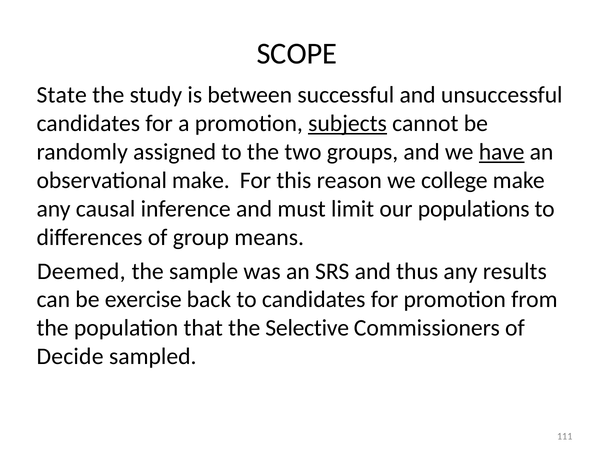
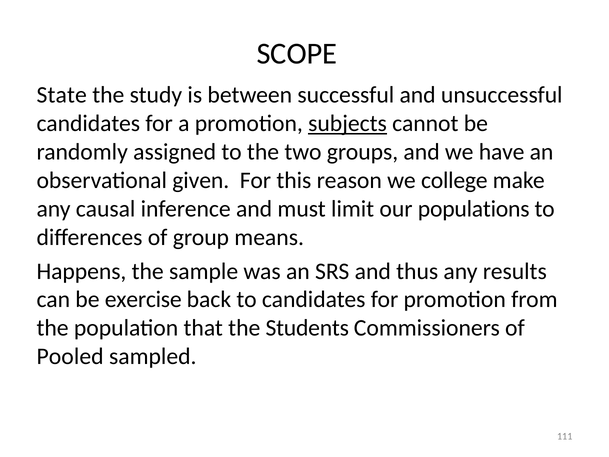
have underline: present -> none
observational make: make -> given
Deemed: Deemed -> Happens
Selective: Selective -> Students
Decide: Decide -> Pooled
